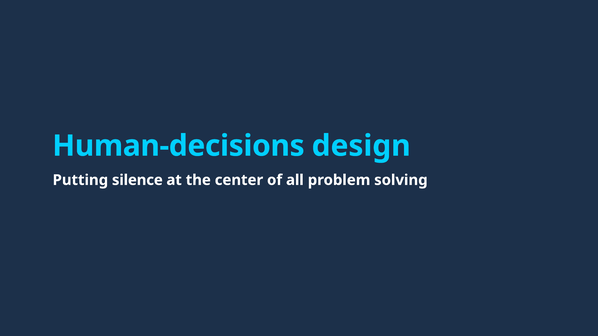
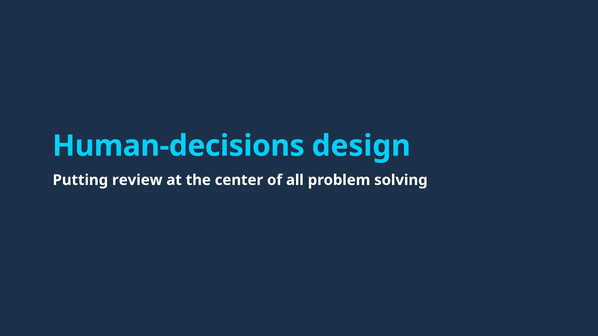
silence: silence -> review
